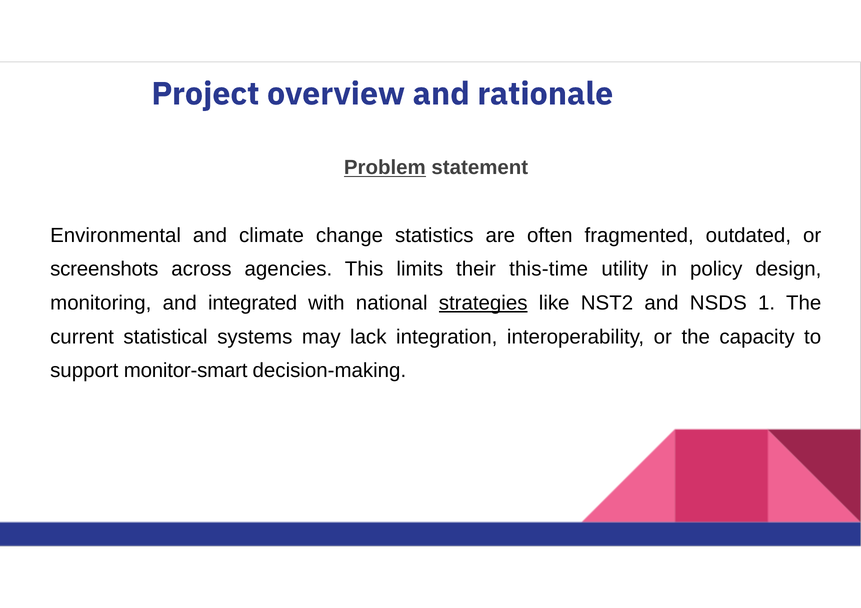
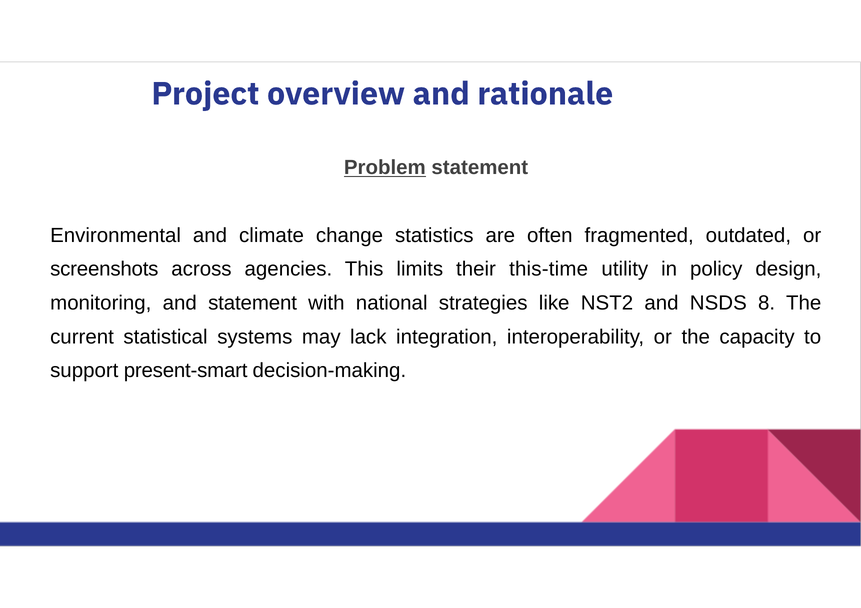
and integrated: integrated -> statement
strategies underline: present -> none
1: 1 -> 8
monitor-smart: monitor-smart -> present-smart
